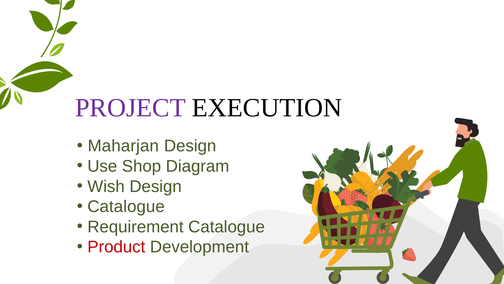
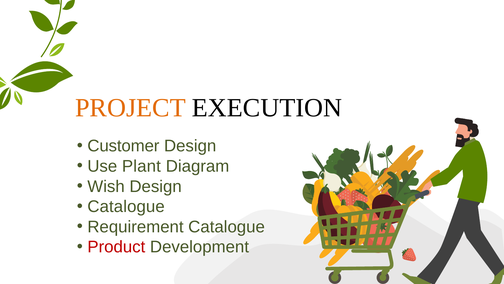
PROJECT colour: purple -> orange
Maharjan: Maharjan -> Customer
Shop: Shop -> Plant
